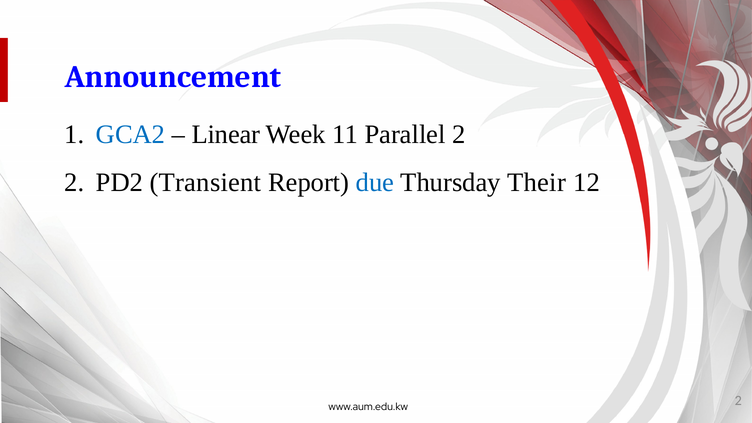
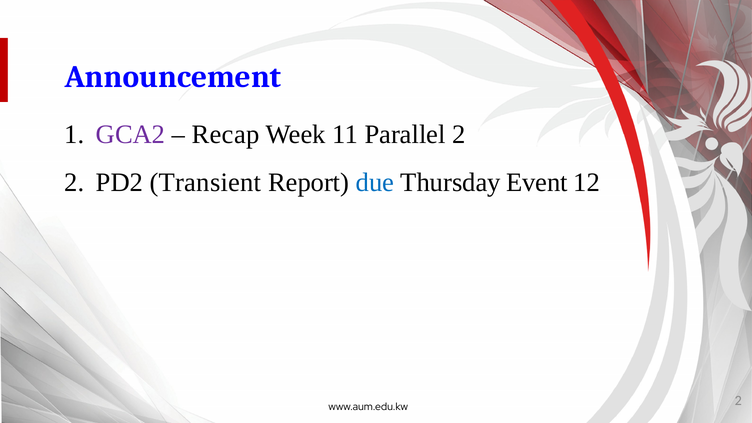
GCA2 colour: blue -> purple
Linear: Linear -> Recap
Their: Their -> Event
